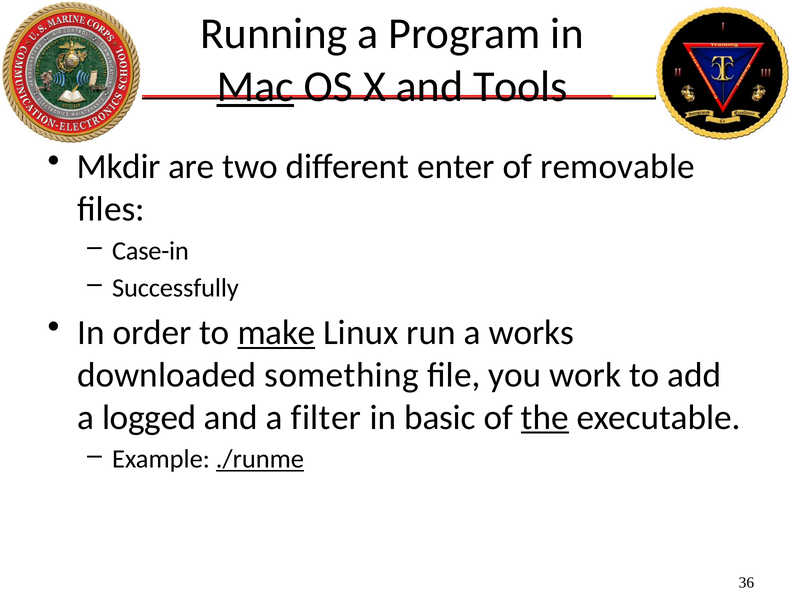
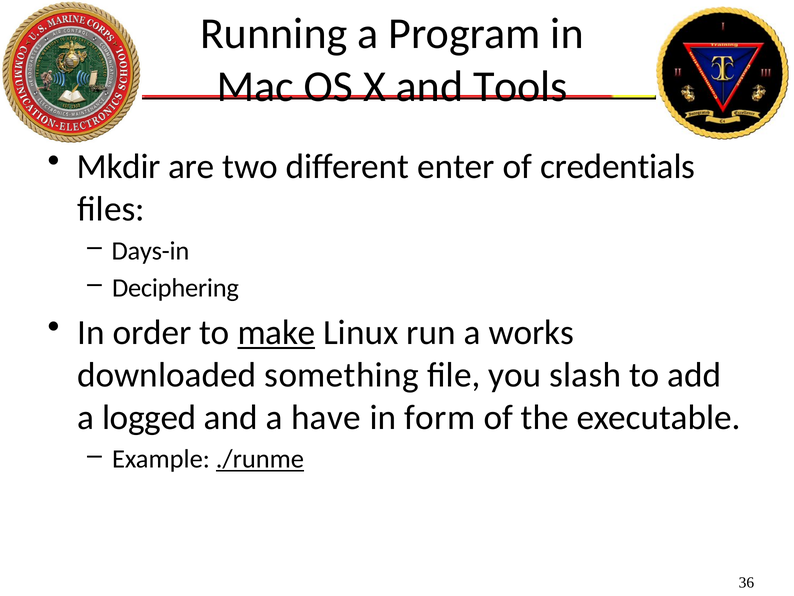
Mac underline: present -> none
removable: removable -> credentials
Case-in: Case-in -> Days-in
Successfully: Successfully -> Deciphering
work: work -> slash
filter: filter -> have
basic: basic -> form
the underline: present -> none
